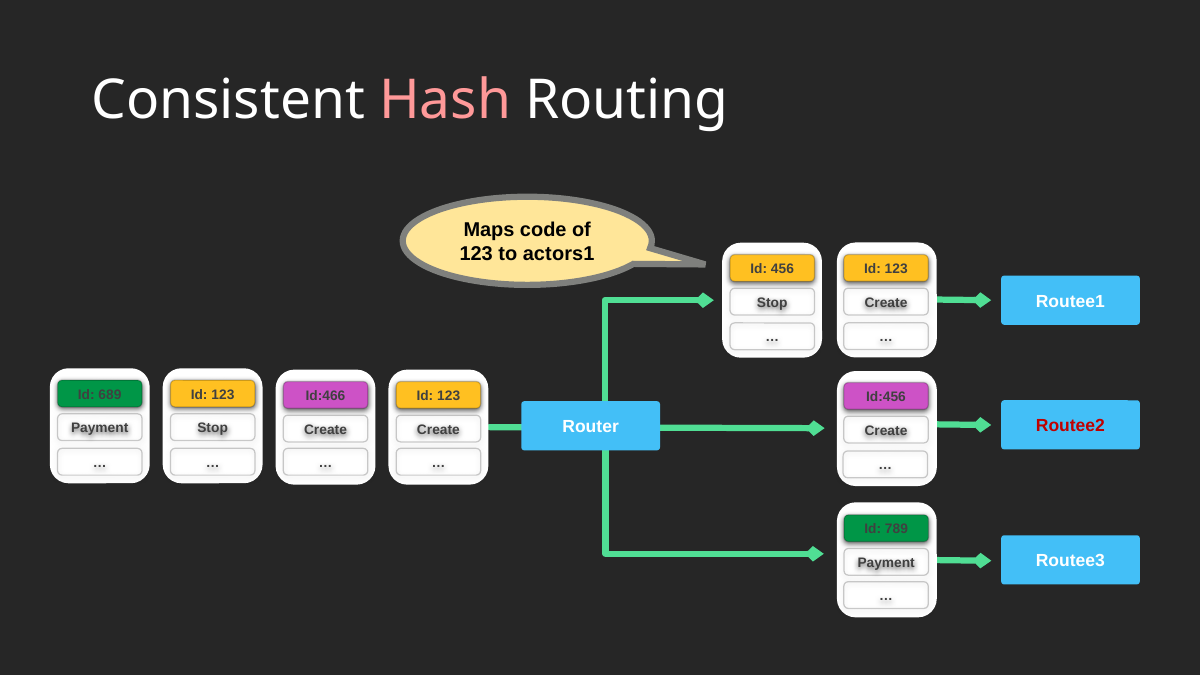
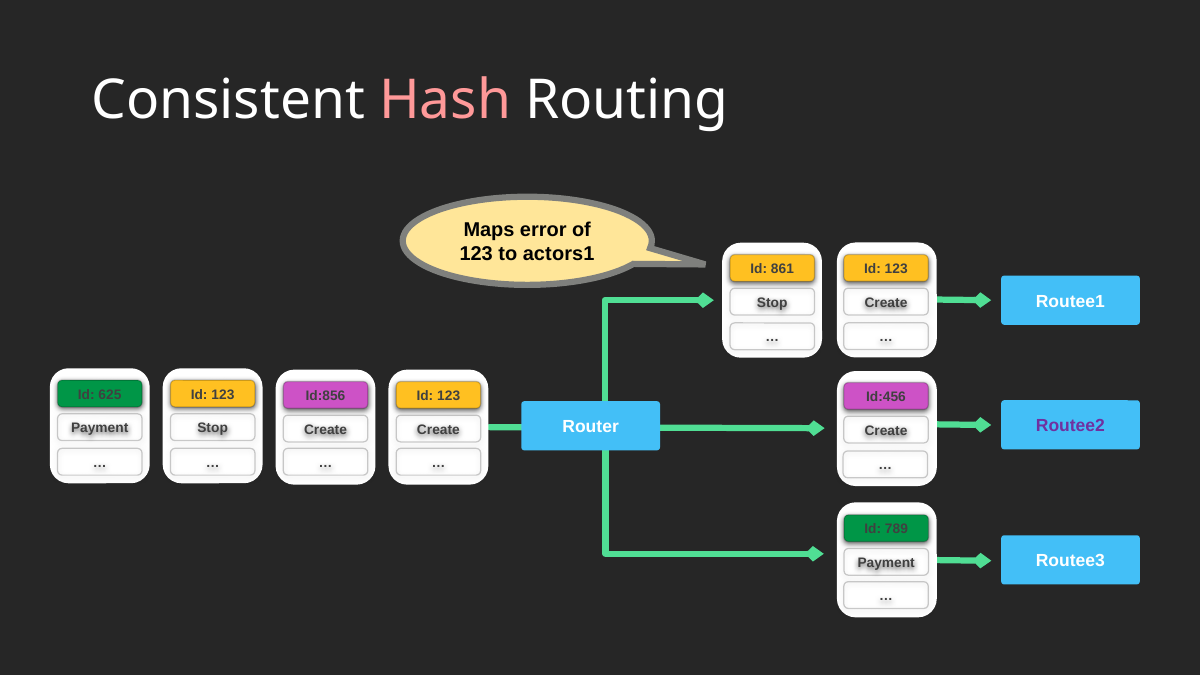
code: code -> error
456: 456 -> 861
689: 689 -> 625
Id:466: Id:466 -> Id:856
Routee2 colour: red -> purple
